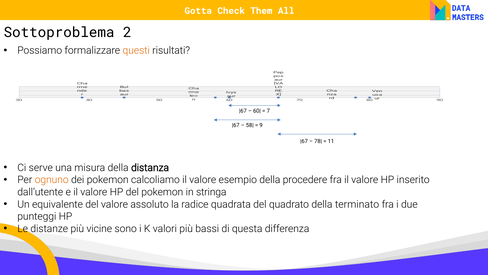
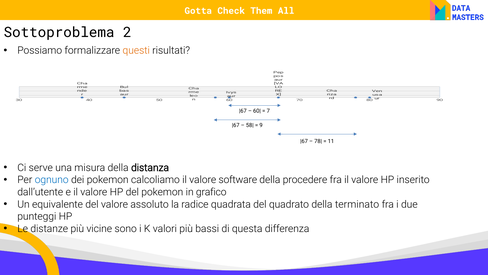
ognuno colour: orange -> blue
esempio: esempio -> software
stringa: stringa -> grafico
